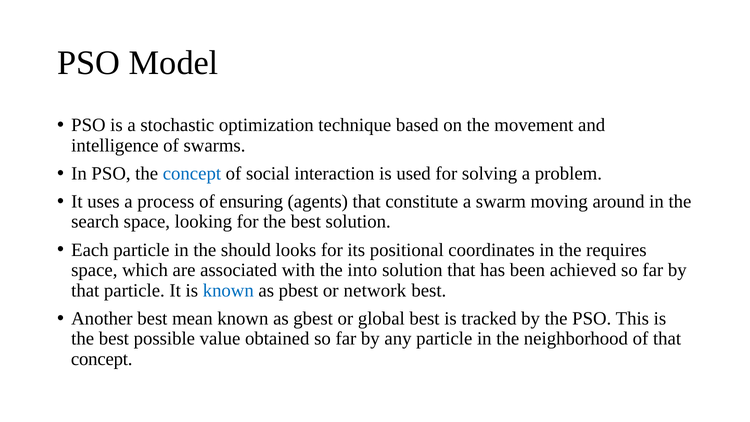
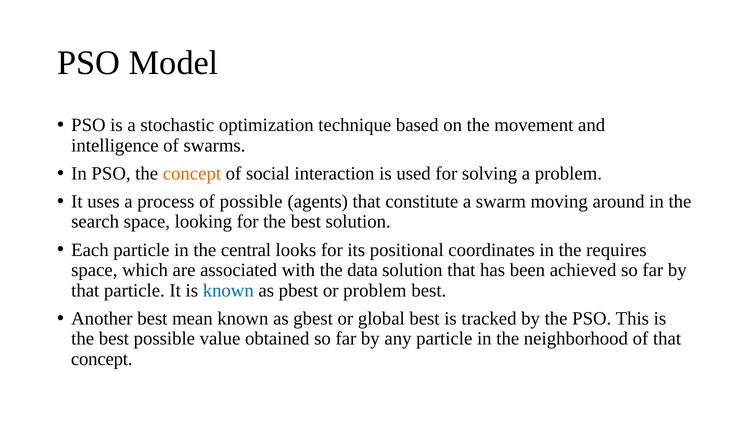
concept at (192, 173) colour: blue -> orange
of ensuring: ensuring -> possible
should: should -> central
into: into -> data
or network: network -> problem
